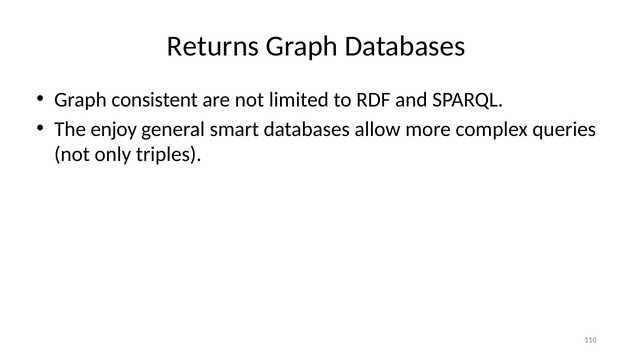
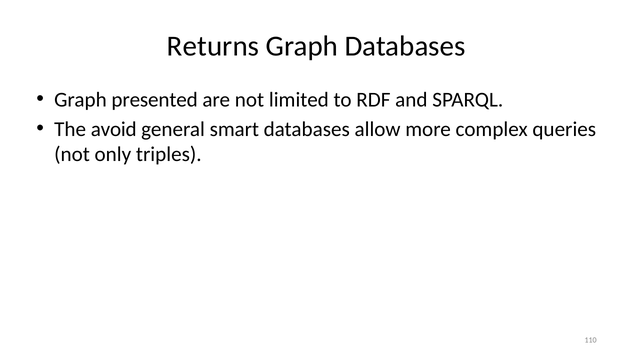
consistent: consistent -> presented
enjoy: enjoy -> avoid
